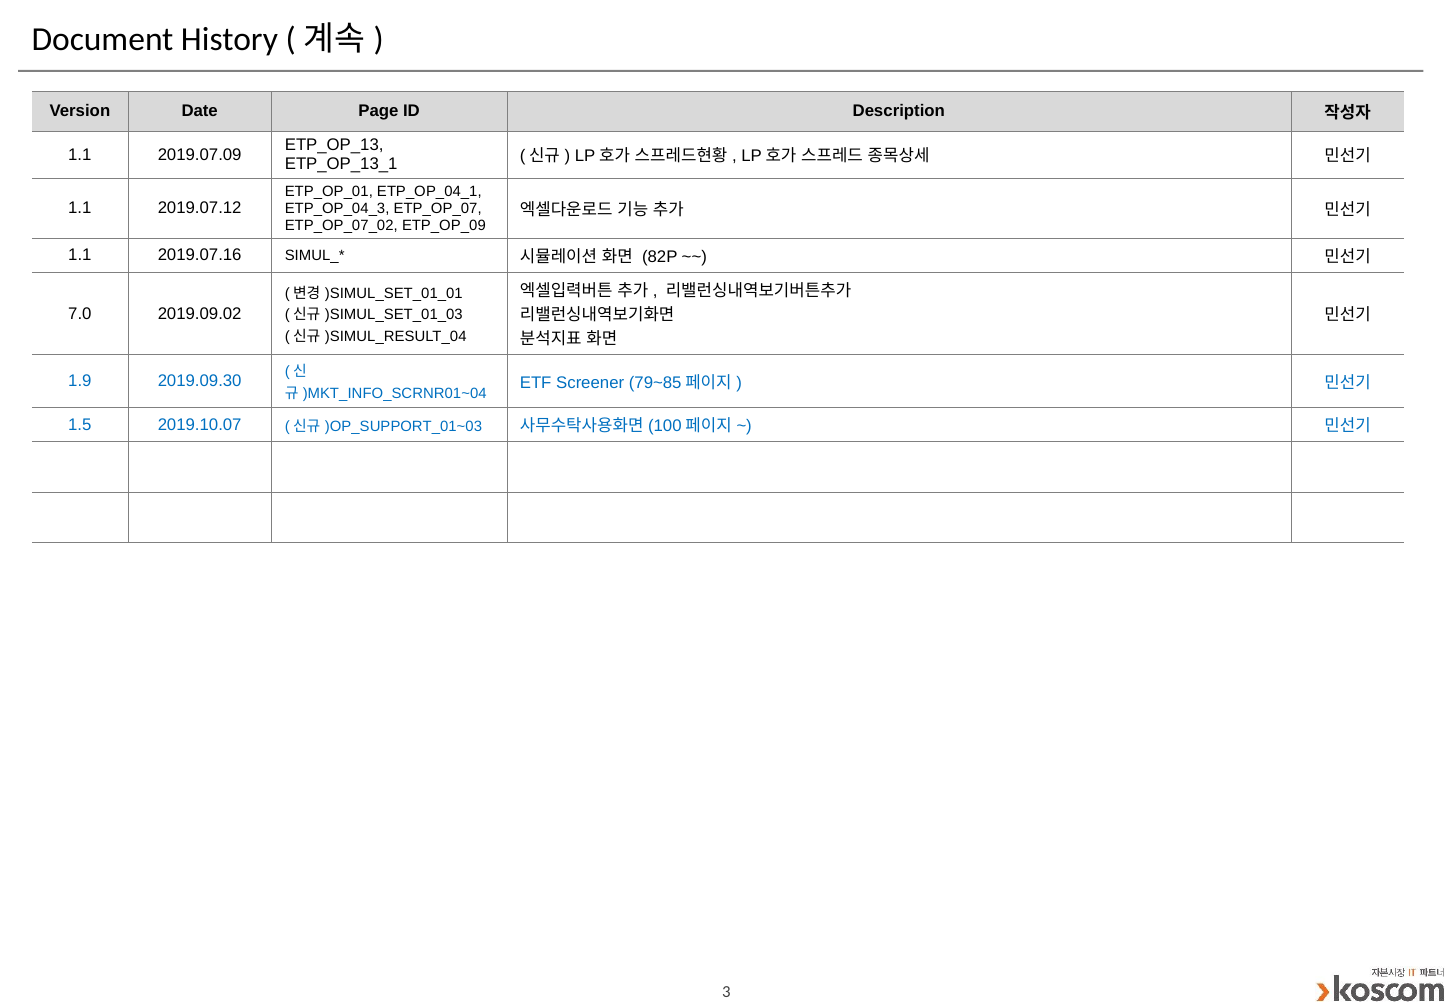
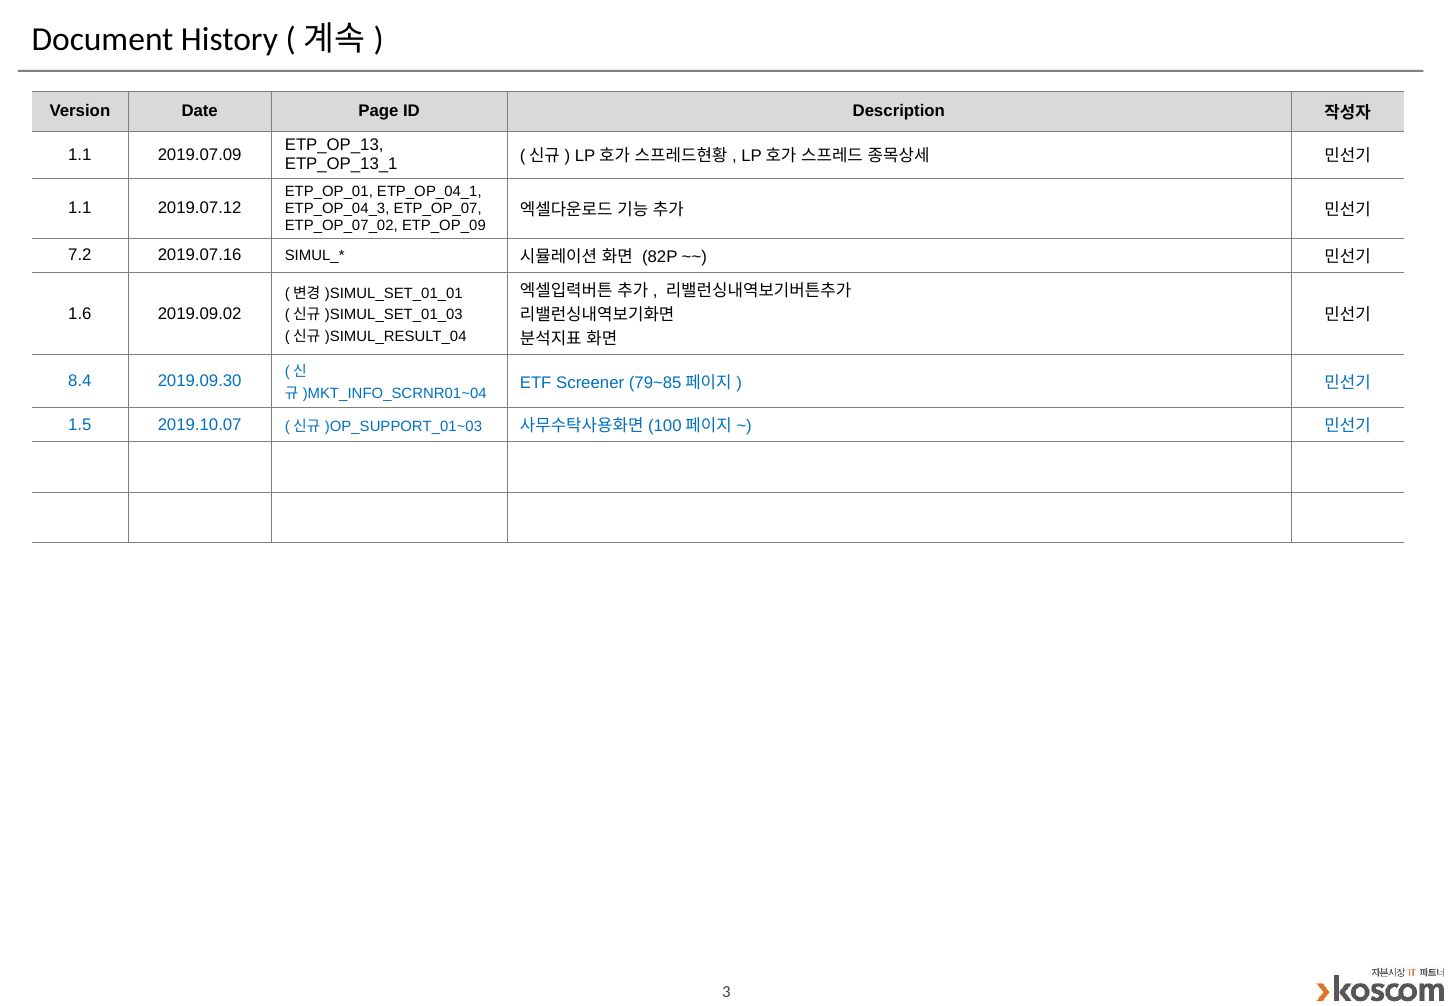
1.1 at (80, 255): 1.1 -> 7.2
7.0: 7.0 -> 1.6
1.9: 1.9 -> 8.4
